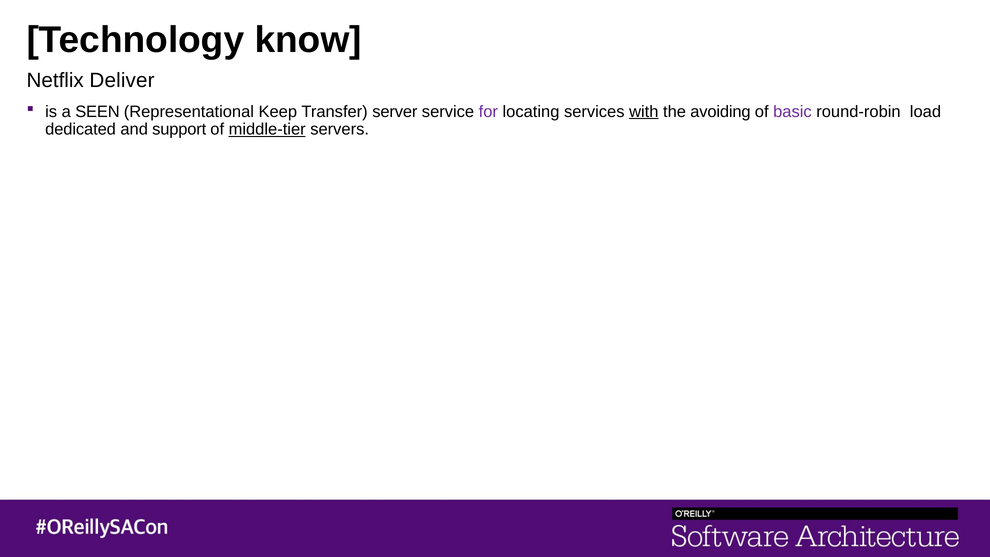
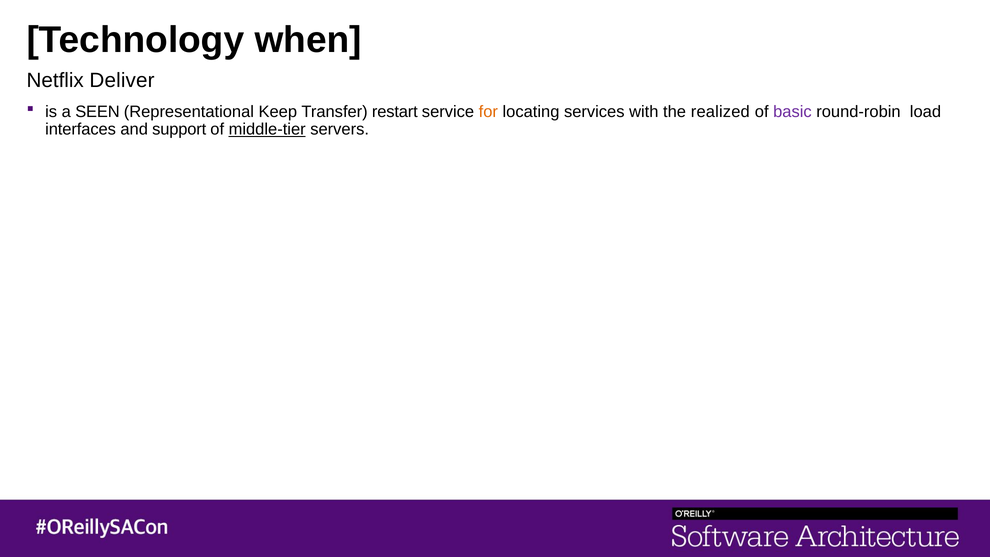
know: know -> when
server: server -> restart
for colour: purple -> orange
with underline: present -> none
avoiding: avoiding -> realized
dedicated: dedicated -> interfaces
